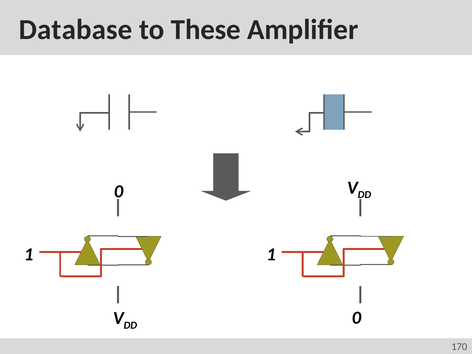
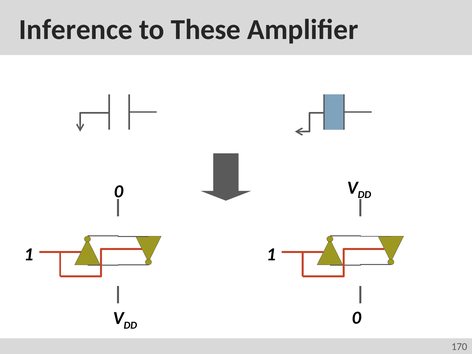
Database: Database -> Inference
